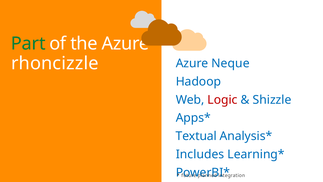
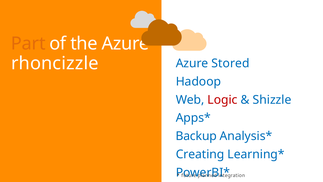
Part colour: green -> orange
Neque: Neque -> Stored
Textual: Textual -> Backup
Includes: Includes -> Creating
